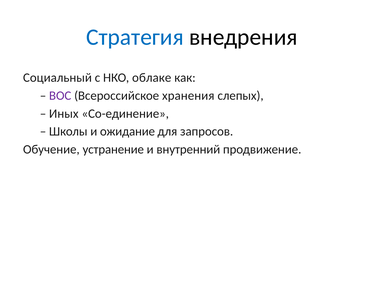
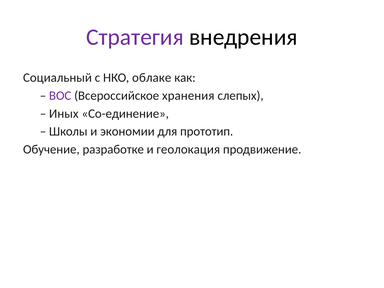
Стратегия colour: blue -> purple
ожидание: ожидание -> экономии
запросов: запросов -> прототип
устранение: устранение -> разработке
внутренний: внутренний -> геолокация
